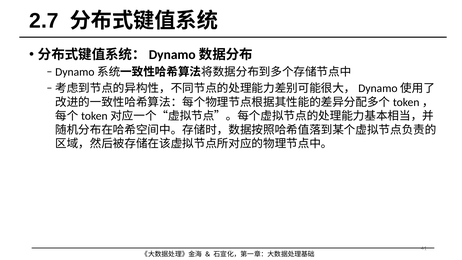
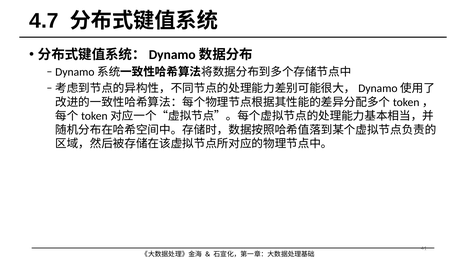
2.7: 2.7 -> 4.7
